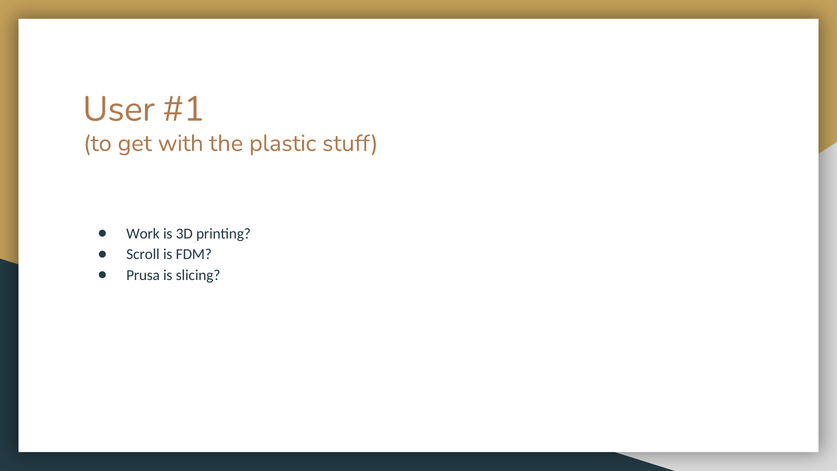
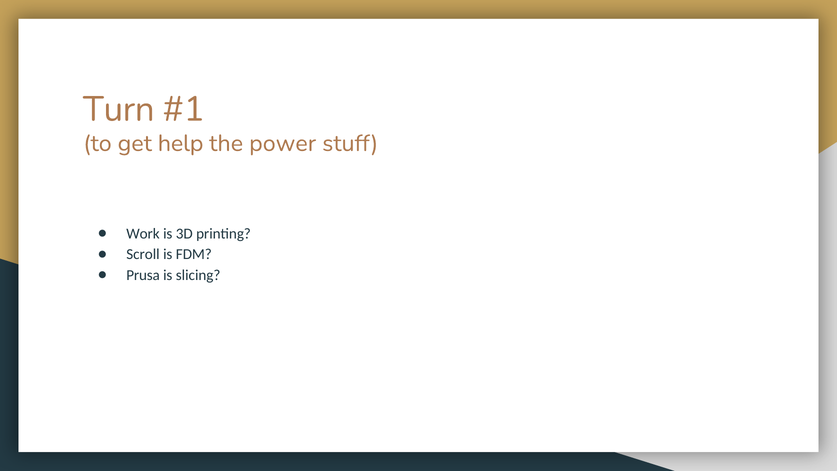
User: User -> Turn
with: with -> help
plastic: plastic -> power
